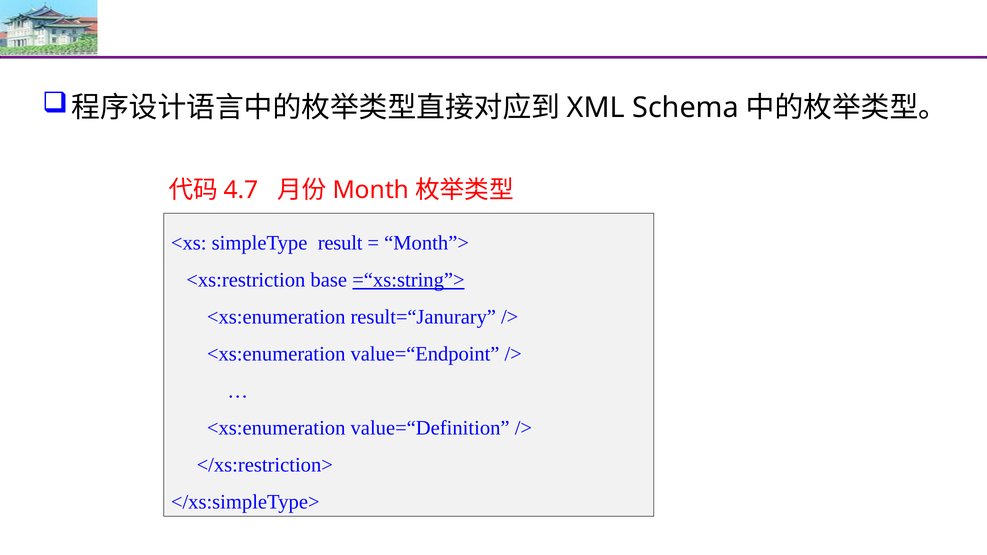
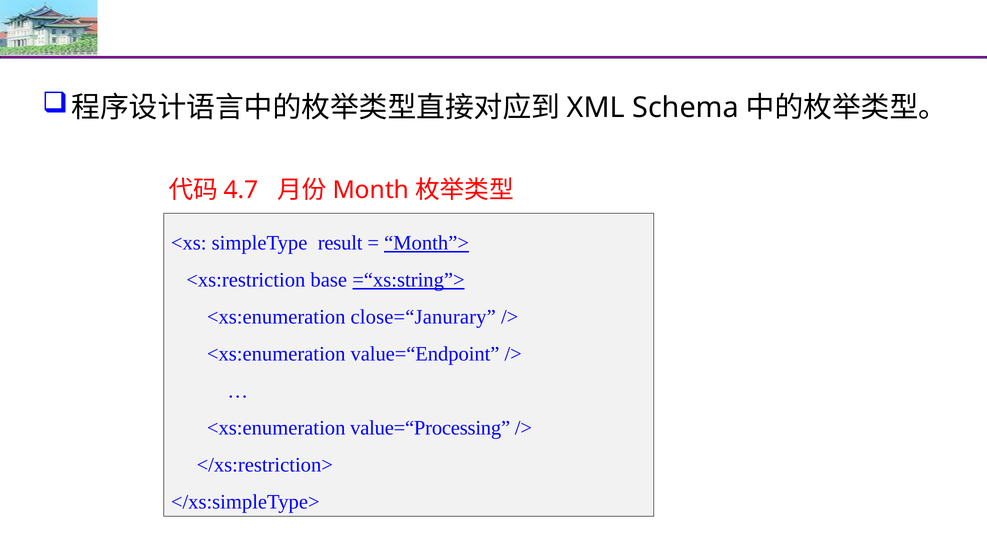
Month”> underline: none -> present
result=“Janurary: result=“Janurary -> close=“Janurary
value=“Definition: value=“Definition -> value=“Processing
